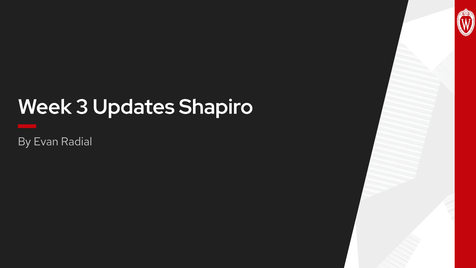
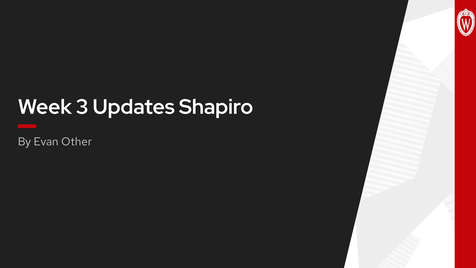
Radial: Radial -> Other
